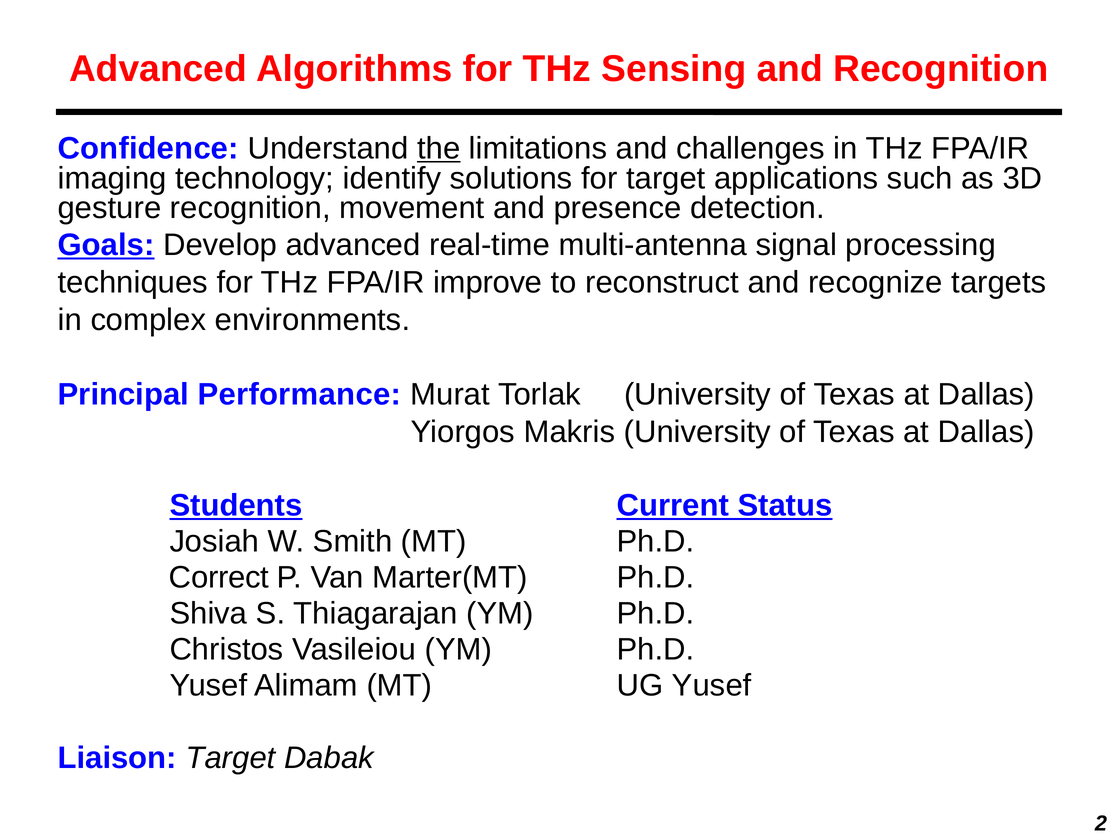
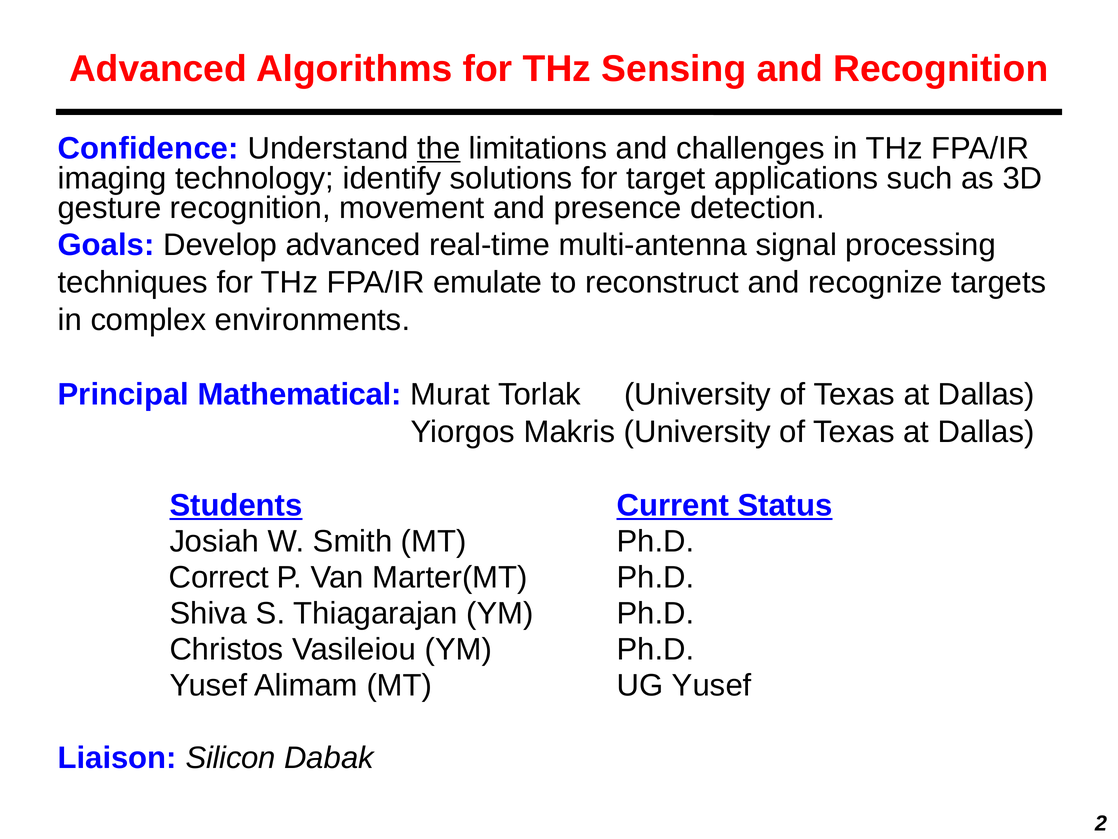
Goals underline: present -> none
improve: improve -> emulate
Performance: Performance -> Mathematical
Liaison Target: Target -> Silicon
